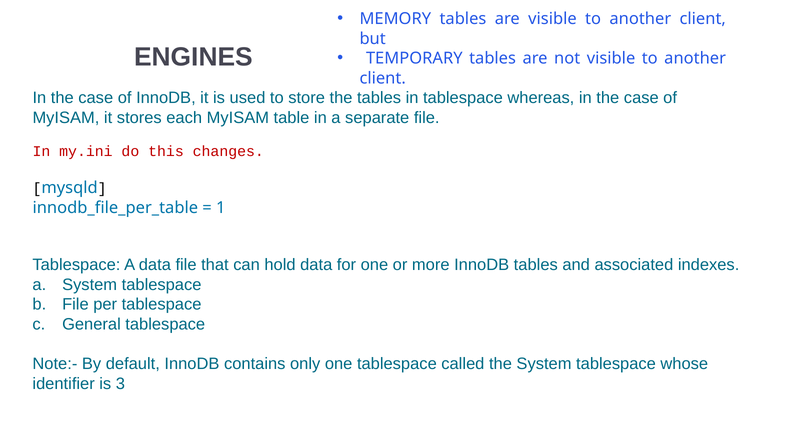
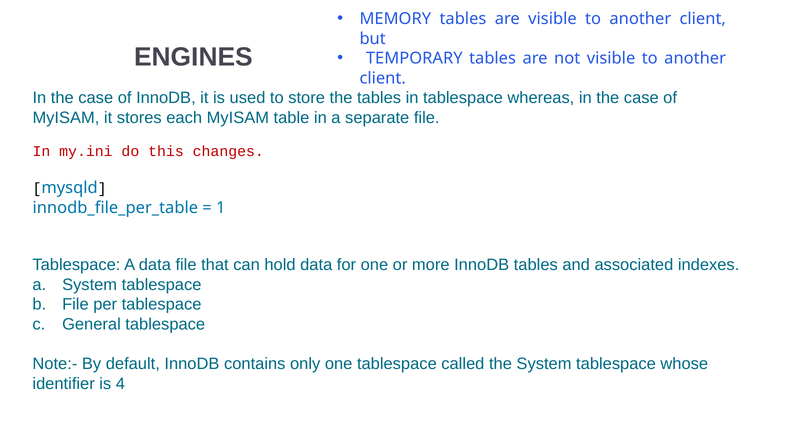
3: 3 -> 4
